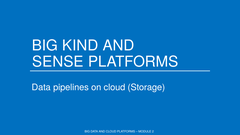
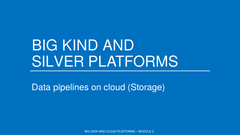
SENSE: SENSE -> SILVER
